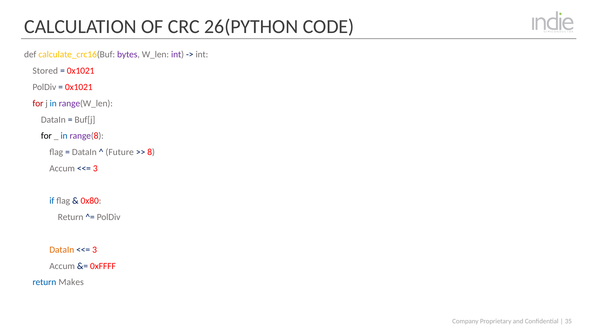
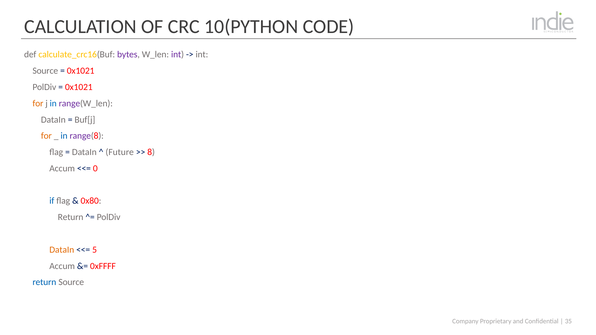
26(PYTHON: 26(PYTHON -> 10(PYTHON
Stored at (45, 71): Stored -> Source
for at (38, 103) colour: red -> orange
for at (46, 136) colour: black -> orange
3 at (95, 169): 3 -> 0
3 at (95, 250): 3 -> 5
return Makes: Makes -> Source
